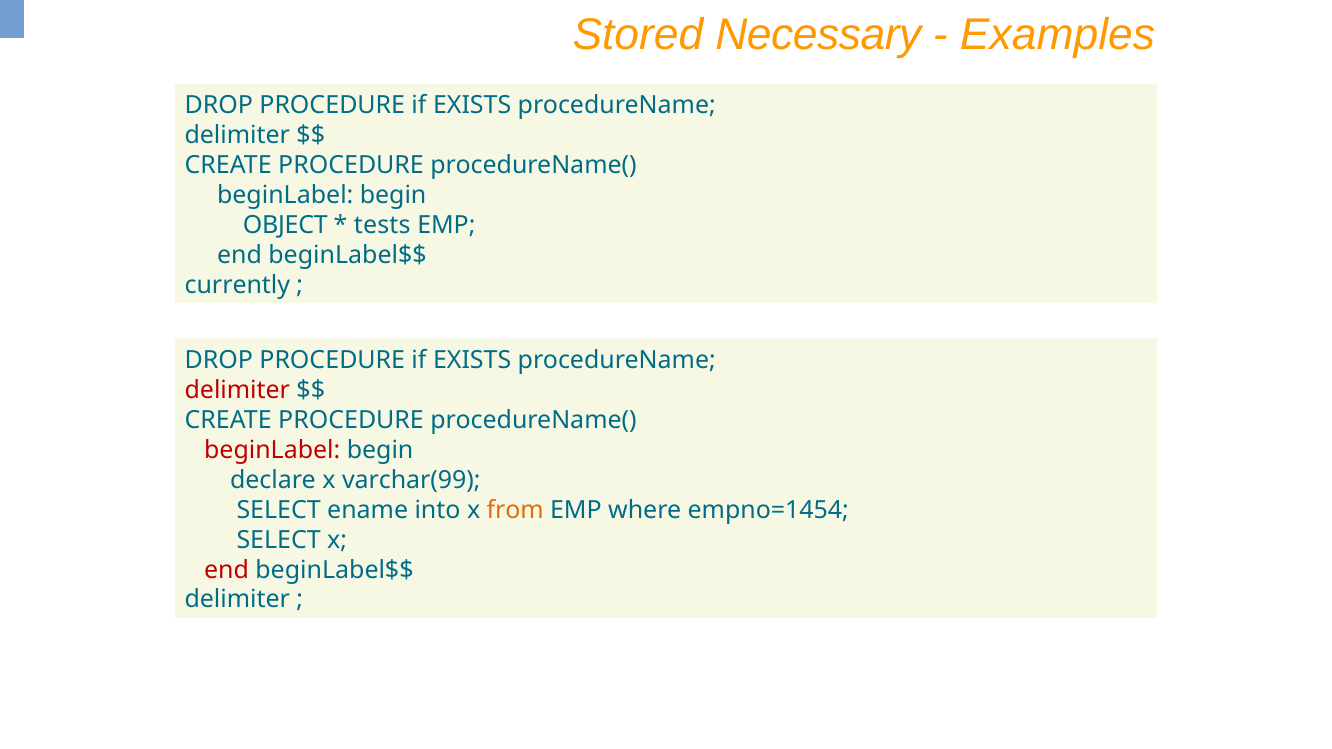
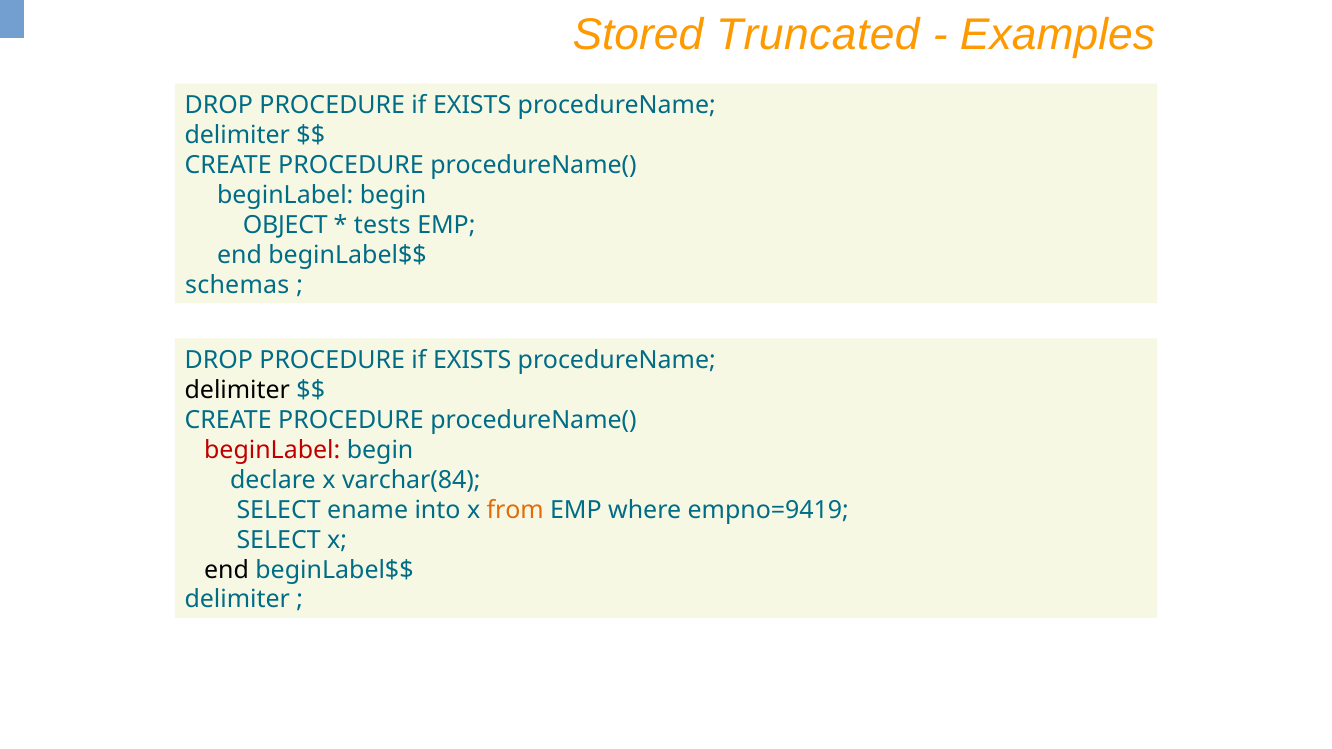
Necessary: Necessary -> Truncated
currently: currently -> schemas
delimiter at (237, 390) colour: red -> black
varchar(99: varchar(99 -> varchar(84
empno=1454: empno=1454 -> empno=9419
end at (227, 570) colour: red -> black
